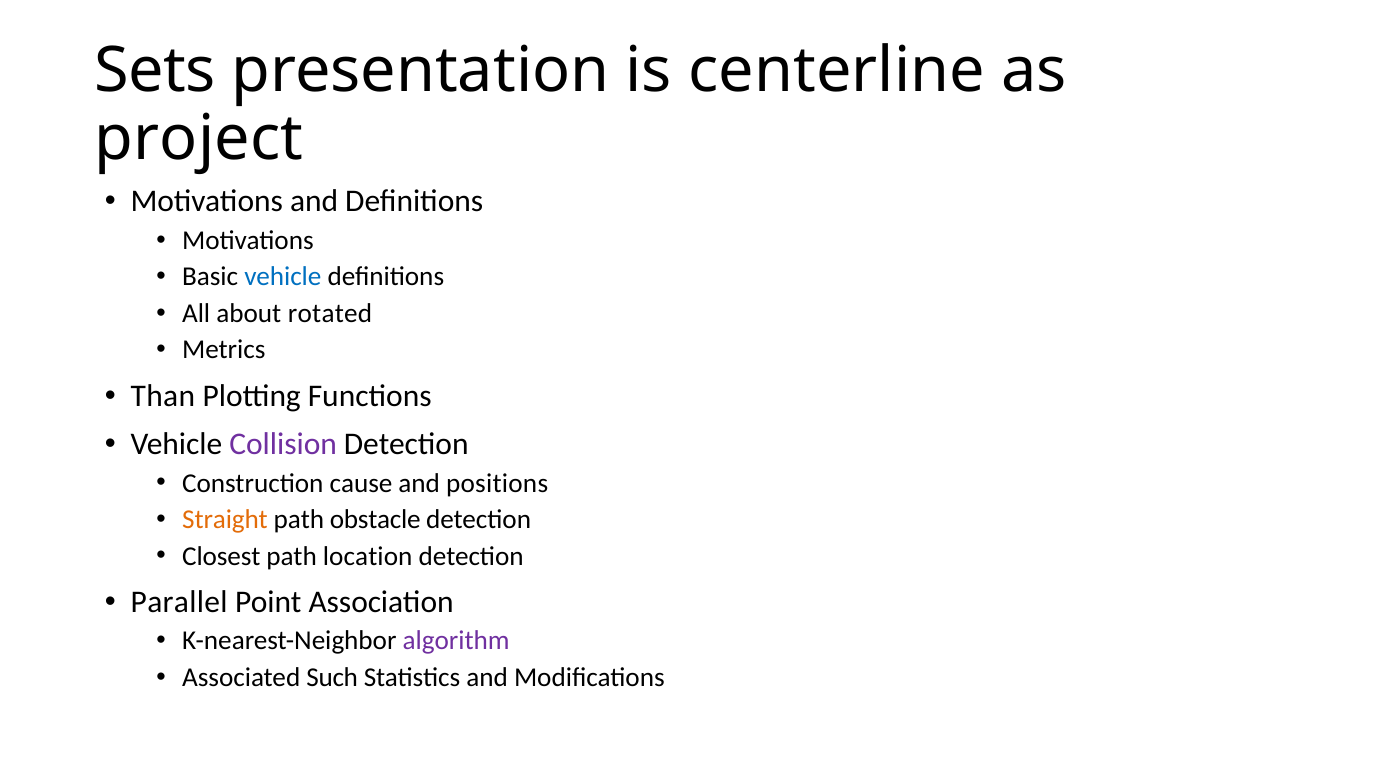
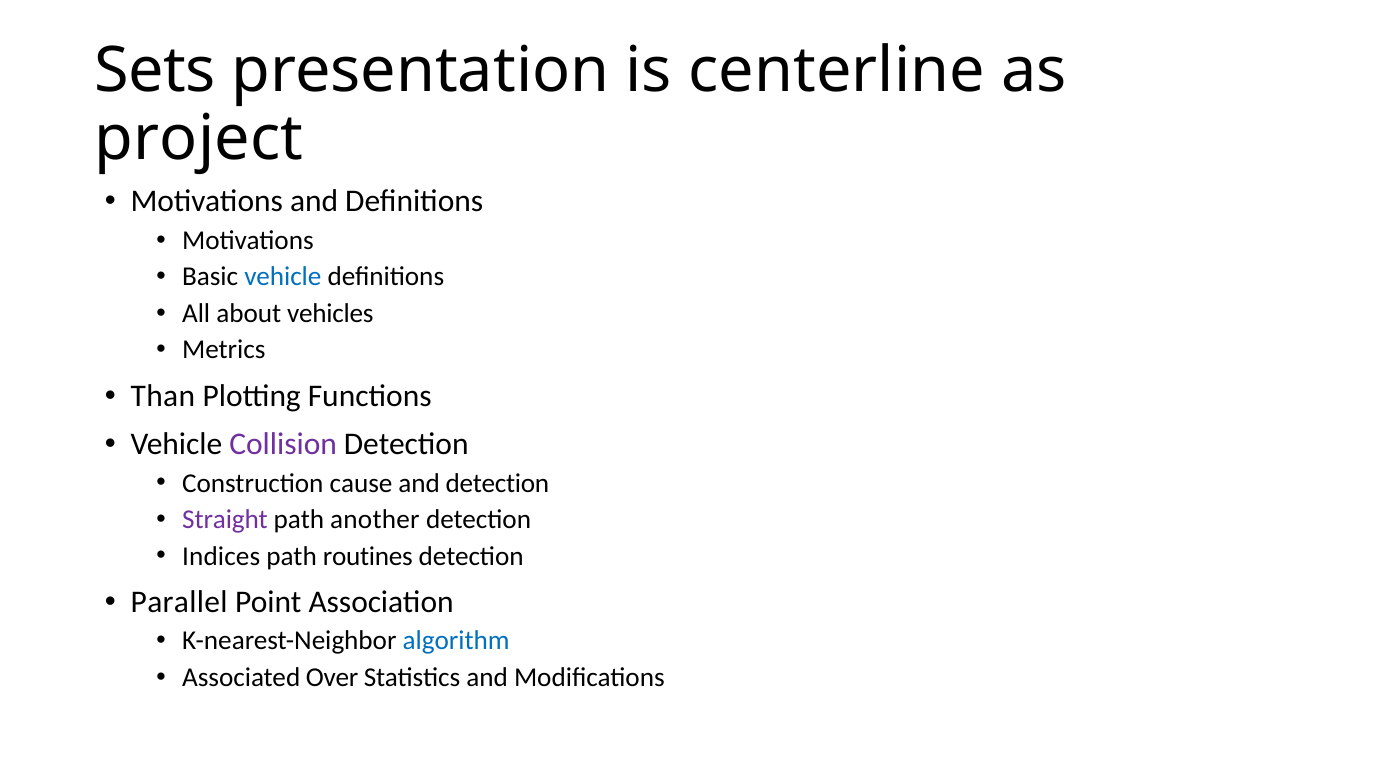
rotated: rotated -> vehicles
and positions: positions -> detection
Straight colour: orange -> purple
obstacle: obstacle -> another
Closest: Closest -> Indices
location: location -> routines
algorithm colour: purple -> blue
Such: Such -> Over
